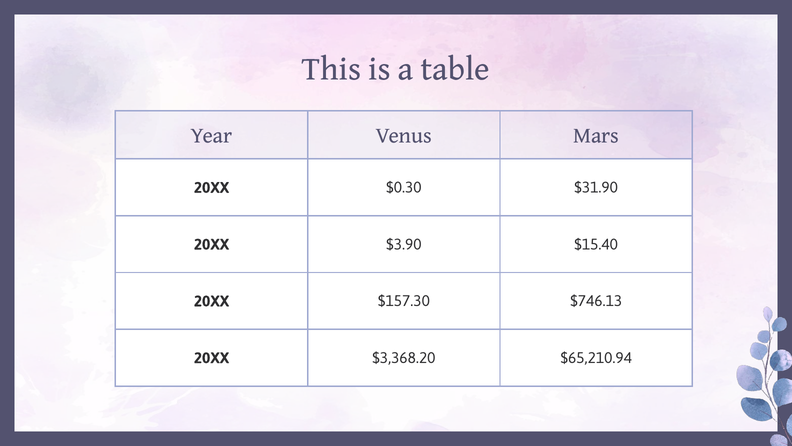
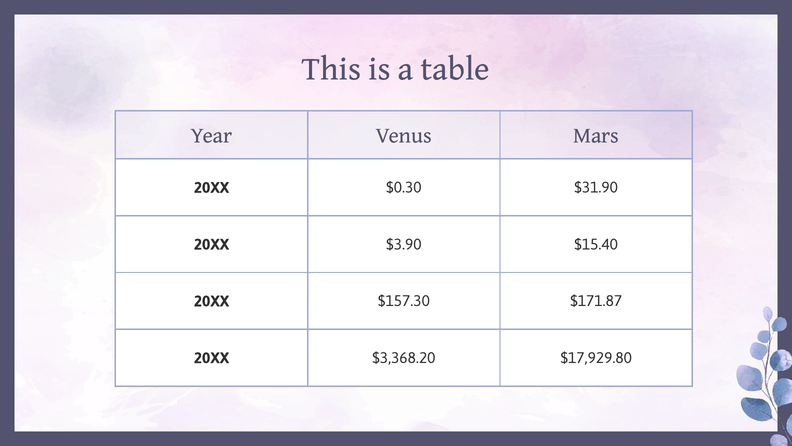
$746.13: $746.13 -> $171.87
$65,210.94: $65,210.94 -> $17,929.80
